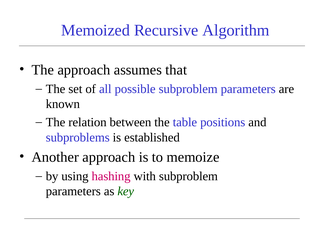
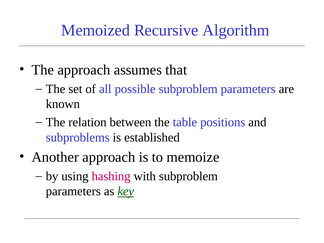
key underline: none -> present
